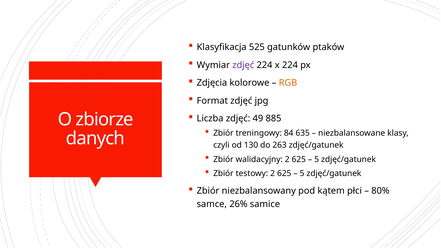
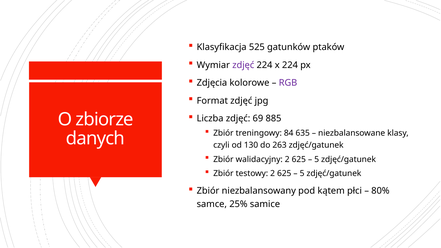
RGB colour: orange -> purple
49: 49 -> 69
26%: 26% -> 25%
